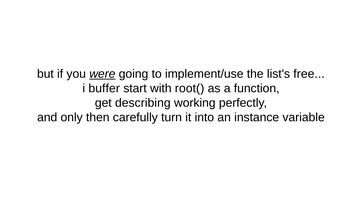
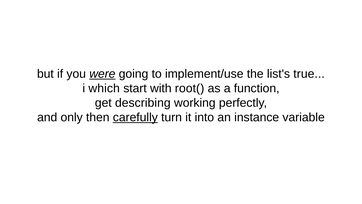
free: free -> true
buffer: buffer -> which
carefully underline: none -> present
